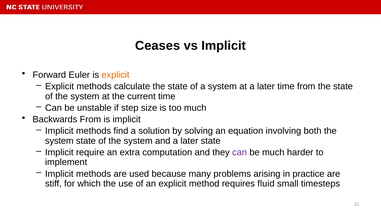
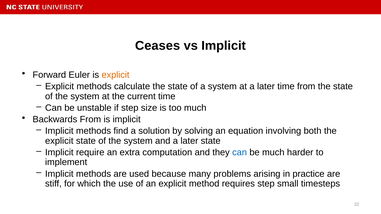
system at (59, 141): system -> explicit
can at (240, 153) colour: purple -> blue
requires fluid: fluid -> step
